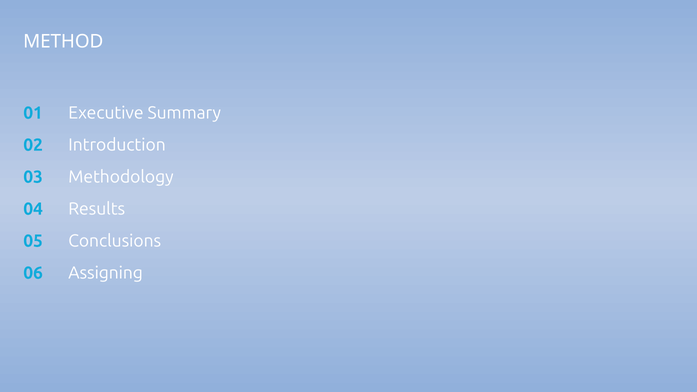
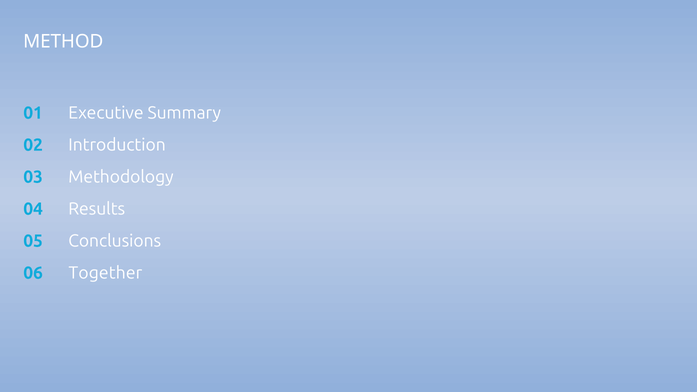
Assigning: Assigning -> Together
